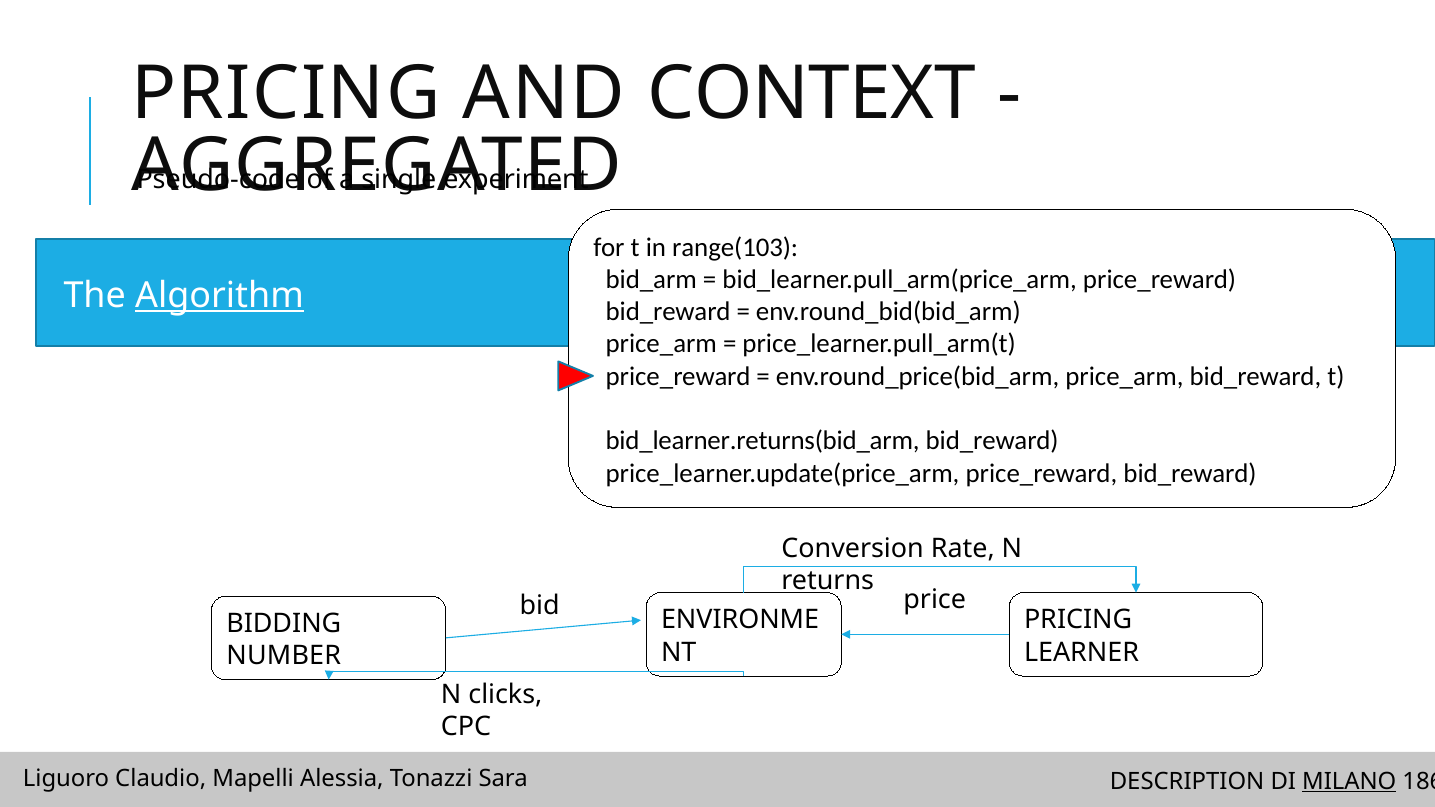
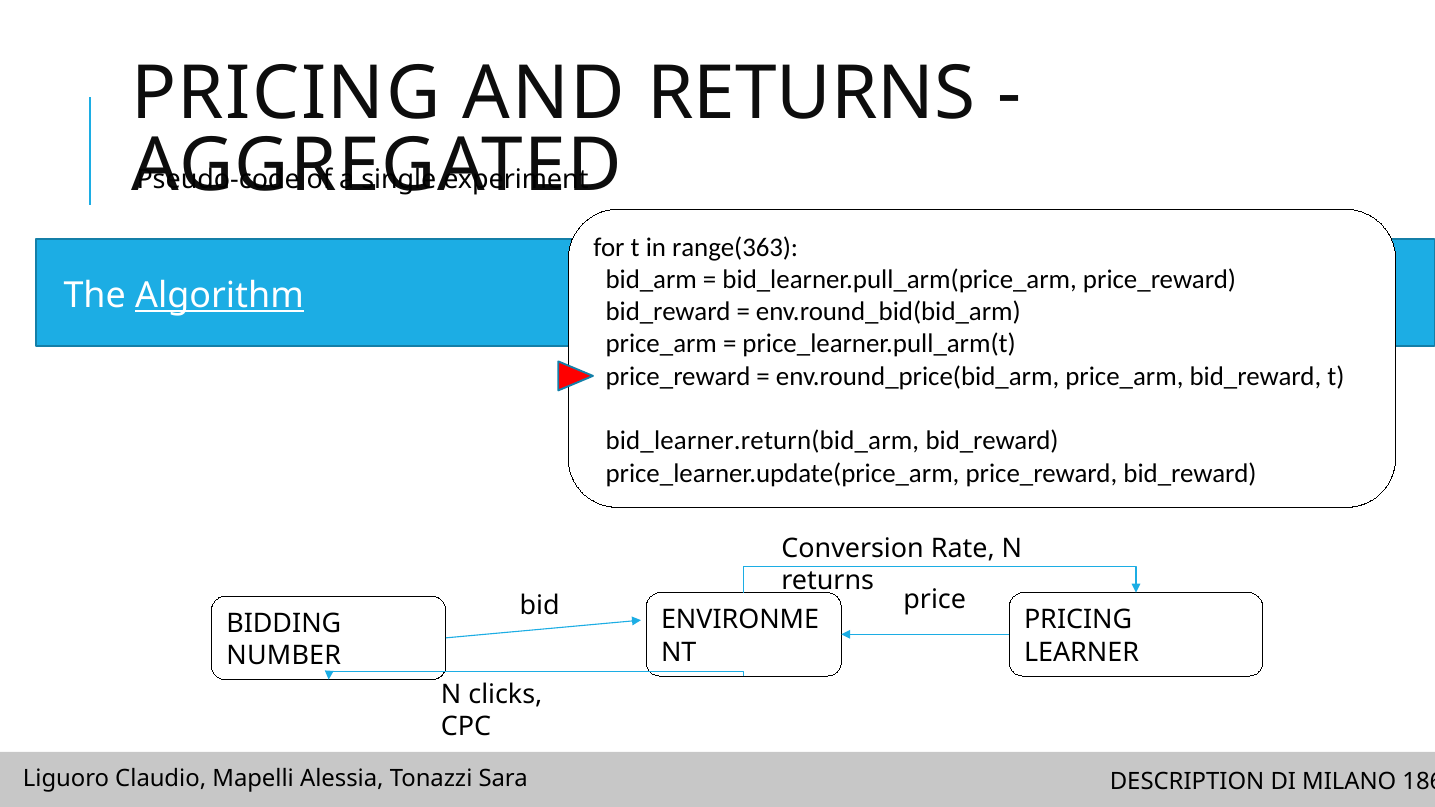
AND CONTEXT: CONTEXT -> RETURNS
range(103: range(103 -> range(363
bid_learner.returns(bid_arm: bid_learner.returns(bid_arm -> bid_learner.return(bid_arm
MILANO underline: present -> none
